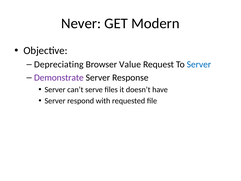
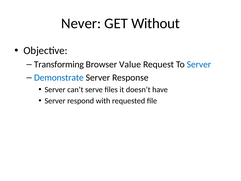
Modern: Modern -> Without
Depreciating: Depreciating -> Transforming
Demonstrate colour: purple -> blue
